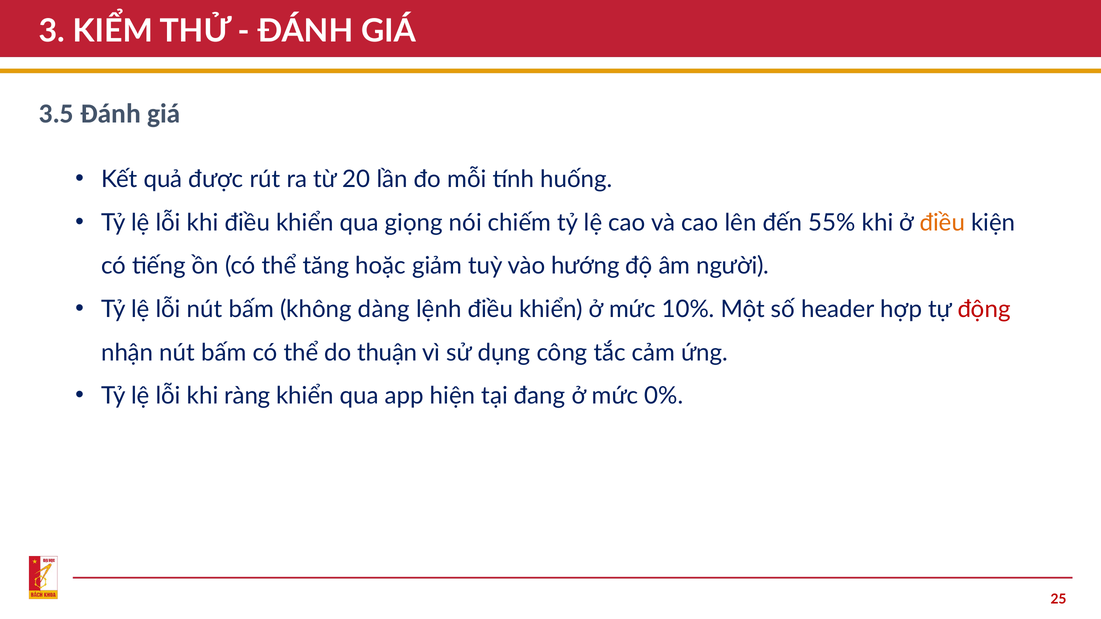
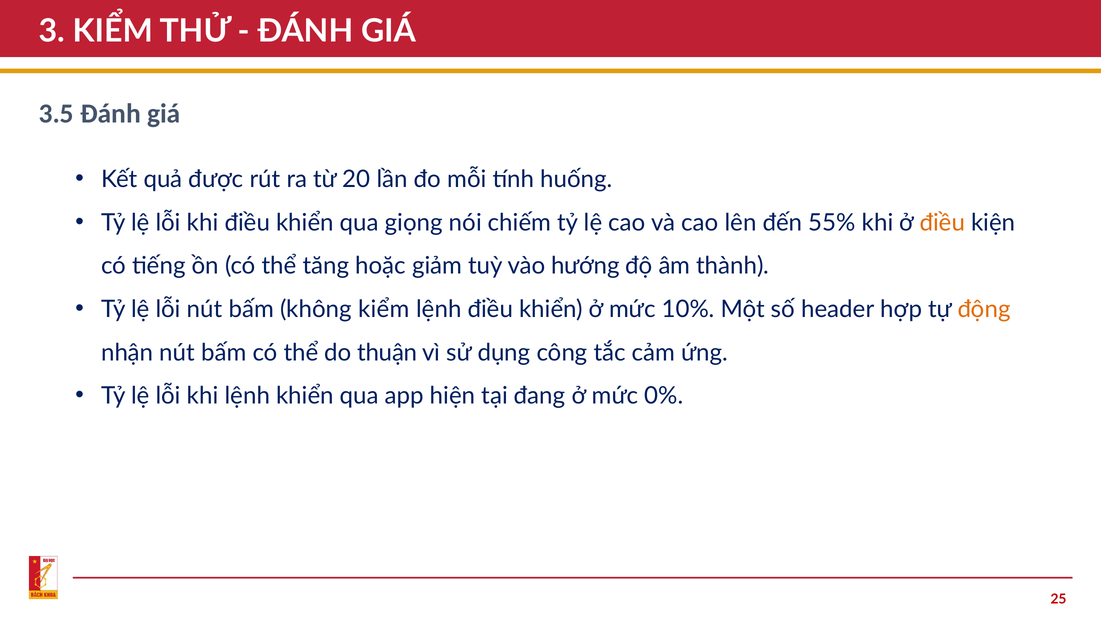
người: người -> thành
không dàng: dàng -> kiểm
động colour: red -> orange
khi ràng: ràng -> lệnh
